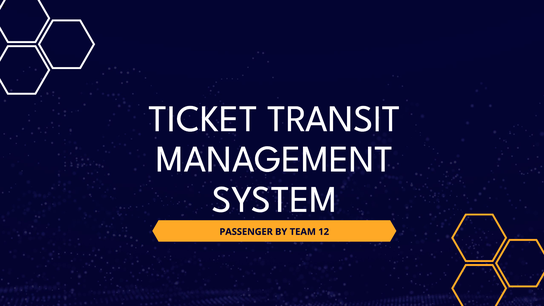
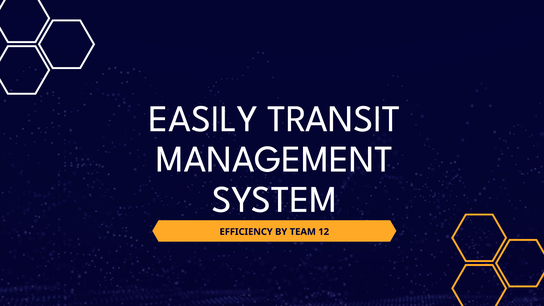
TICKET: TICKET -> EASILY
PASSENGER: PASSENGER -> EFFICIENCY
